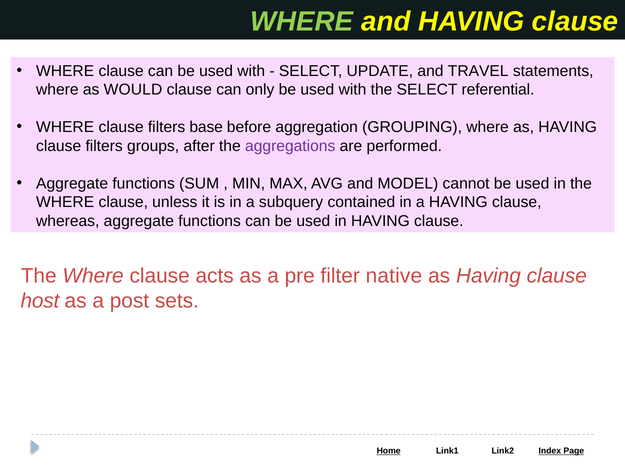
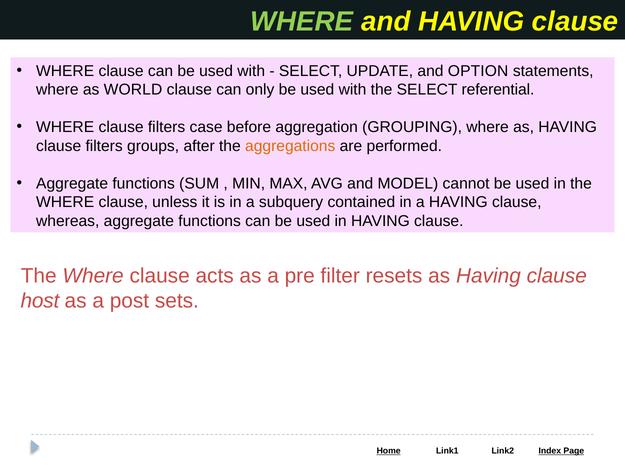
TRAVEL: TRAVEL -> OPTION
WOULD: WOULD -> WORLD
base: base -> case
aggregations colour: purple -> orange
native: native -> resets
